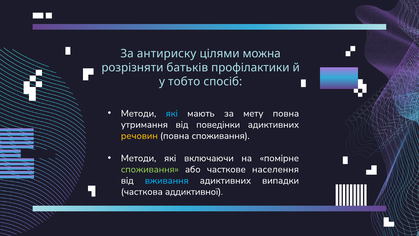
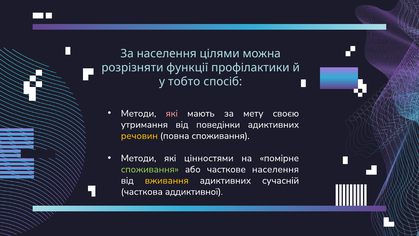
За антириску: антириску -> населення
батьків: батьків -> функції
які at (172, 113) colour: light blue -> pink
мету повна: повна -> своєю
включаючи: включаючи -> цінностями
вживання colour: light blue -> yellow
випадки: випадки -> сучасній
